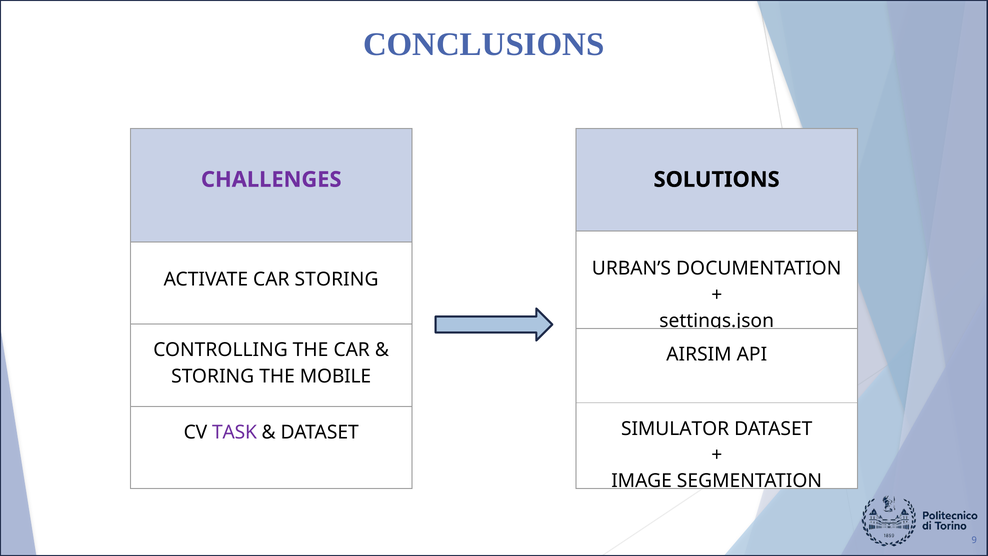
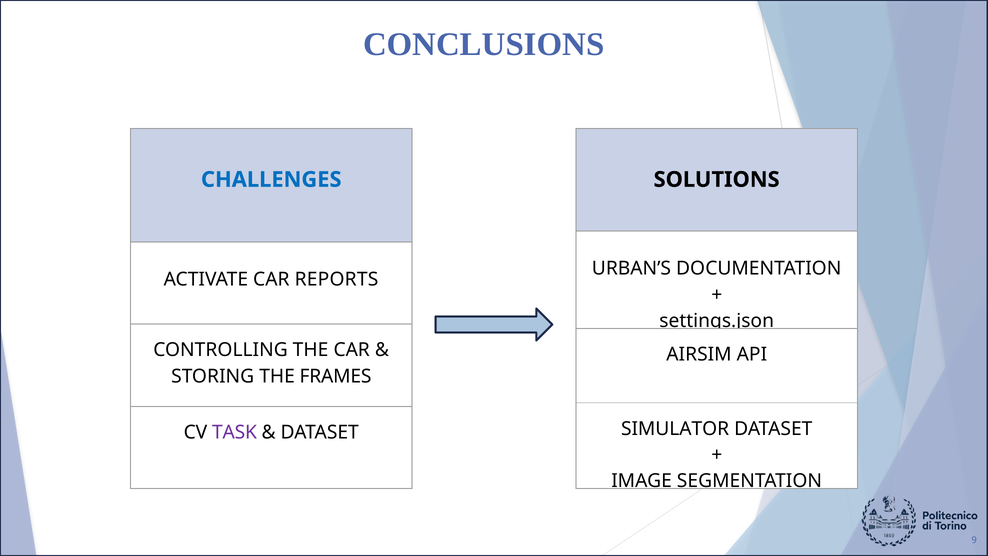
CHALLENGES colour: purple -> blue
CAR STORING: STORING -> REPORTS
MOBILE: MOBILE -> FRAMES
